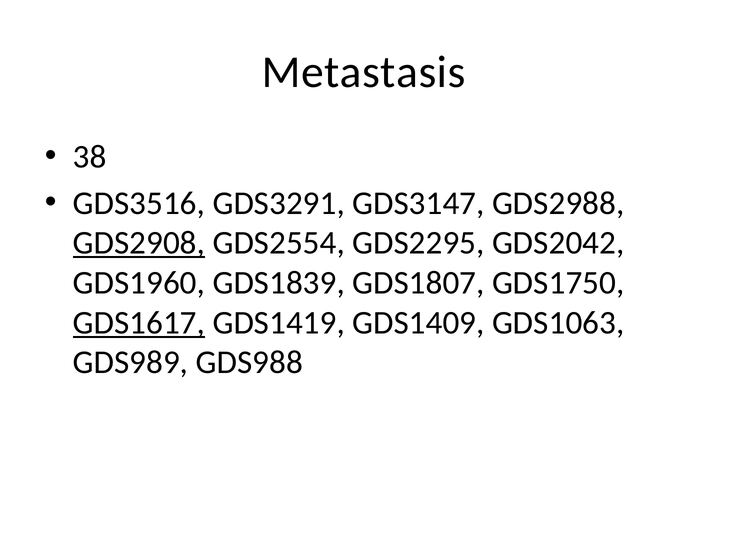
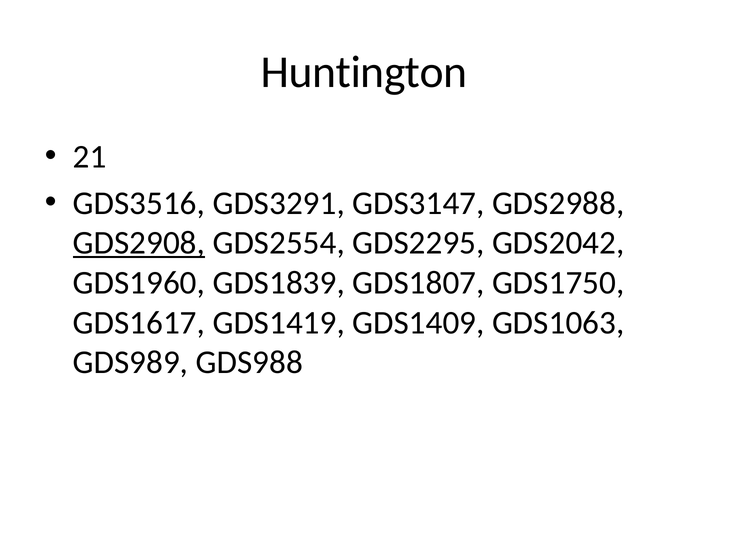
Metastasis: Metastasis -> Huntington
38: 38 -> 21
GDS1617 underline: present -> none
